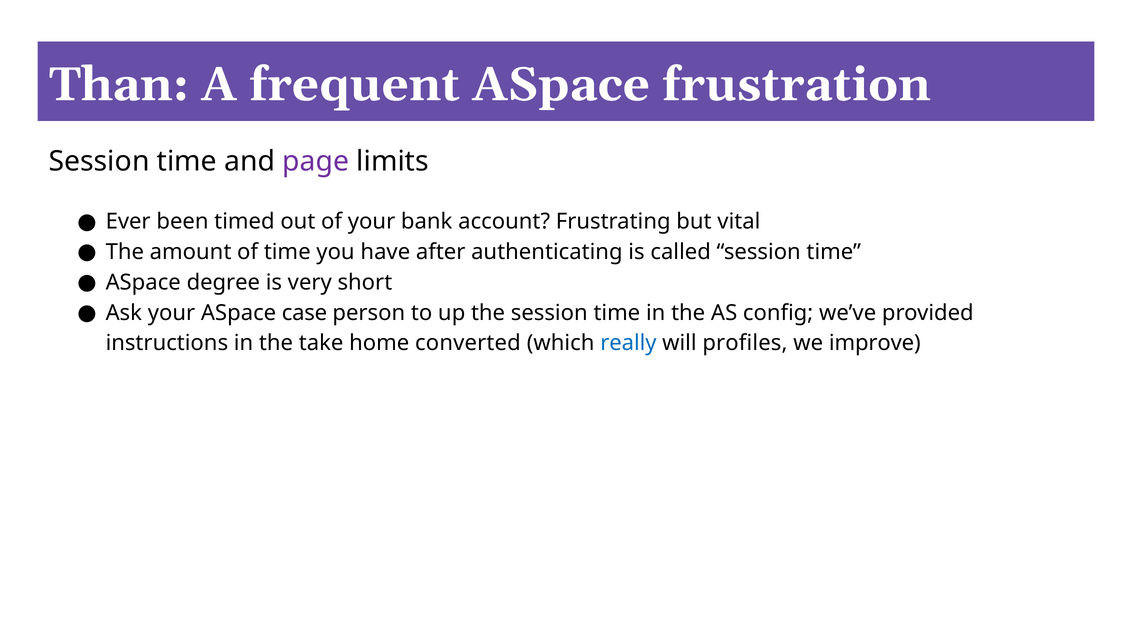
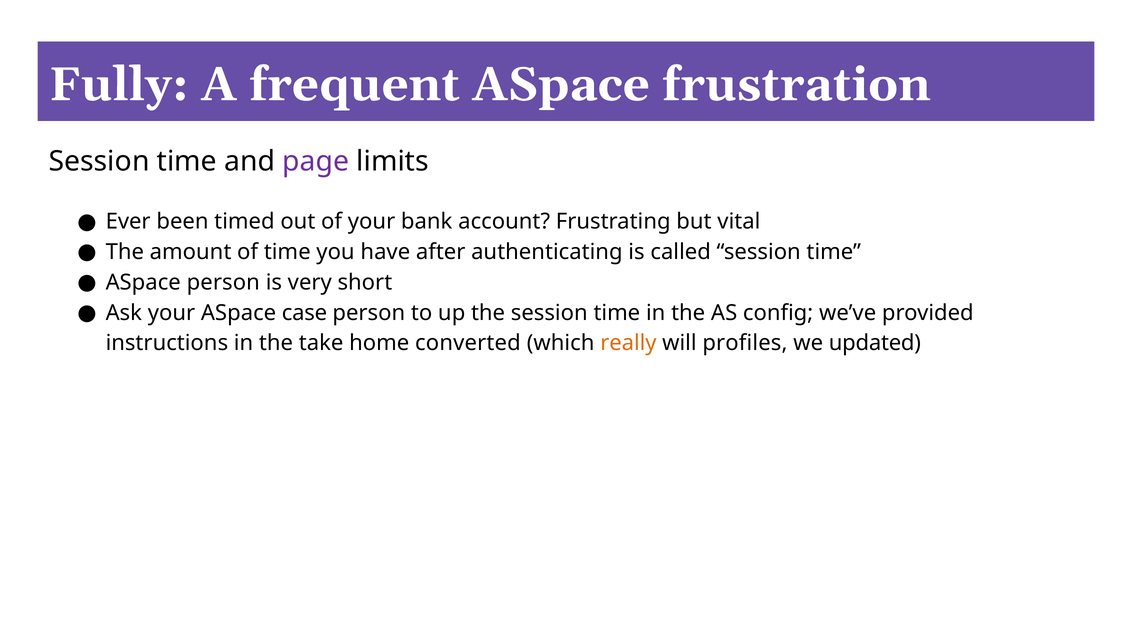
Than: Than -> Fully
ASpace degree: degree -> person
really colour: blue -> orange
improve: improve -> updated
